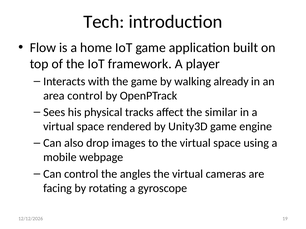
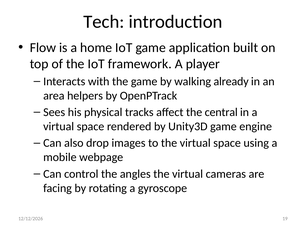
area control: control -> helpers
similar: similar -> central
